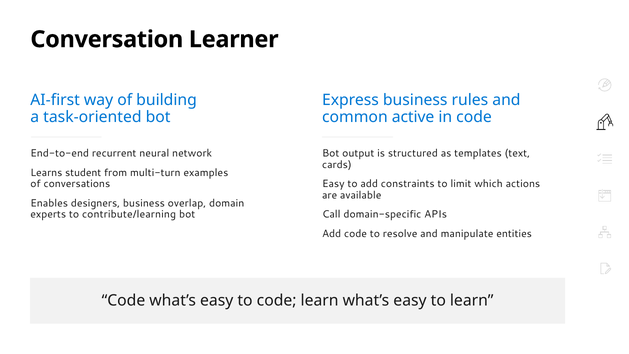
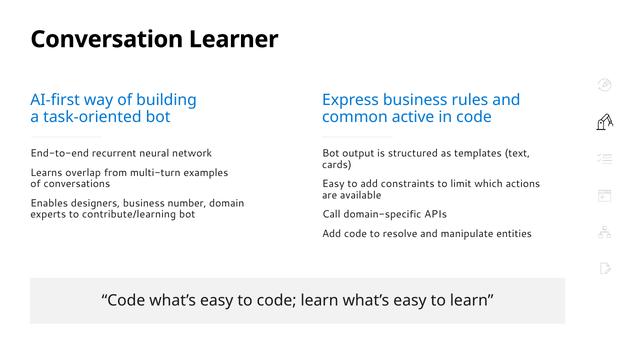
student: student -> overlap
overlap: overlap -> number
